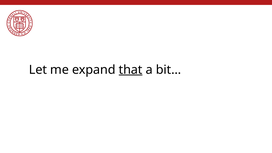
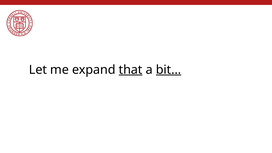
bit… underline: none -> present
